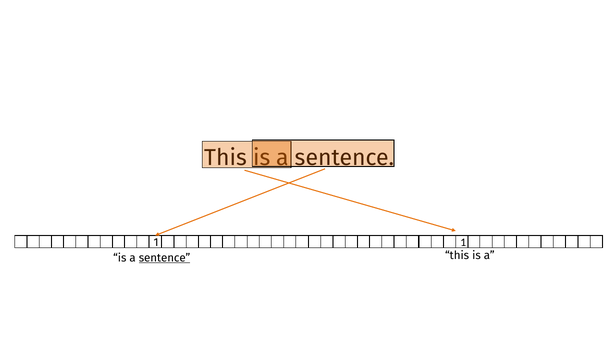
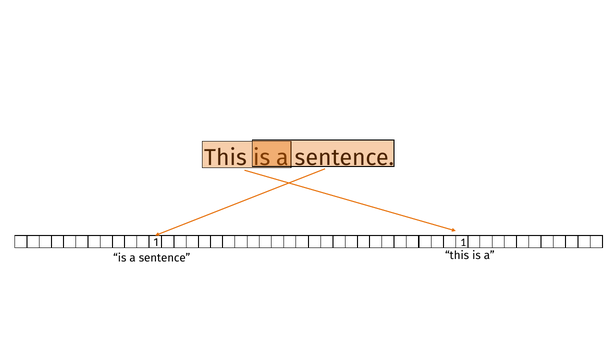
sentence at (165, 258) underline: present -> none
